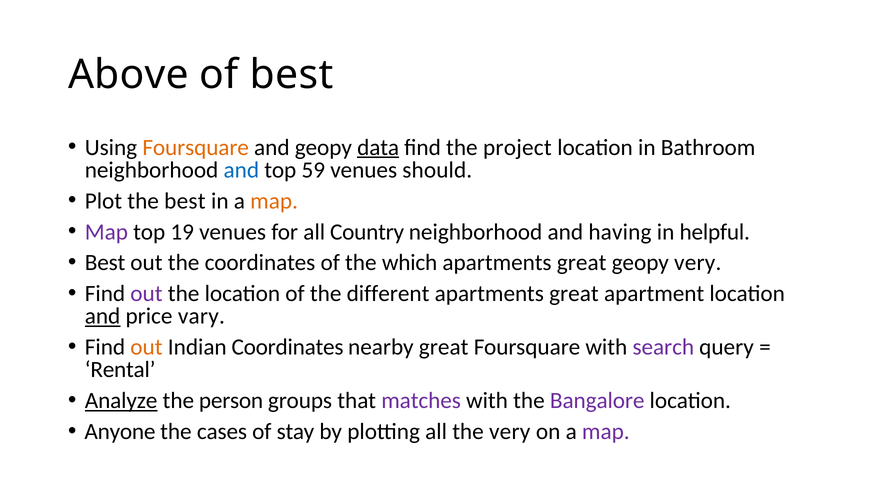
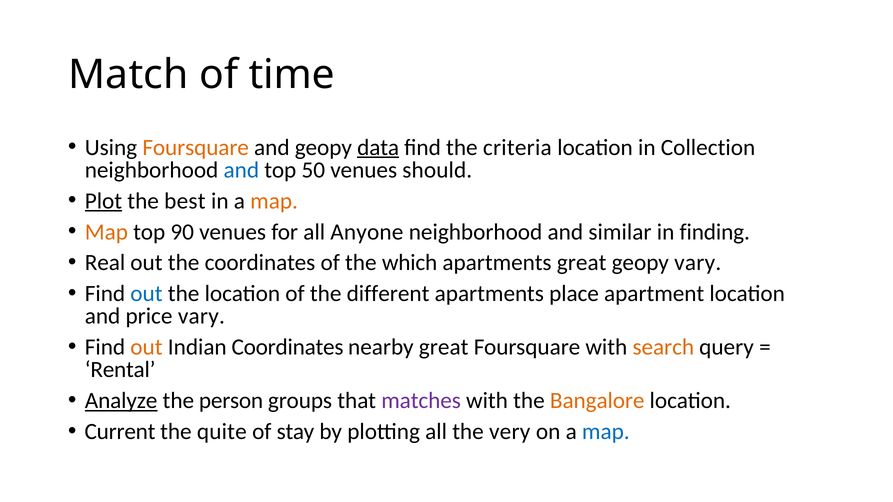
Above: Above -> Match
of best: best -> time
project: project -> criteria
Bathroom: Bathroom -> Collection
59: 59 -> 50
Plot underline: none -> present
Map at (106, 232) colour: purple -> orange
19: 19 -> 90
Country: Country -> Anyone
having: having -> similar
helpful: helpful -> finding
Best at (105, 263): Best -> Real
geopy very: very -> vary
out at (146, 294) colour: purple -> blue
great at (574, 294): great -> place
and at (103, 316) underline: present -> none
search colour: purple -> orange
Bangalore colour: purple -> orange
Anyone: Anyone -> Current
cases: cases -> quite
map at (606, 432) colour: purple -> blue
